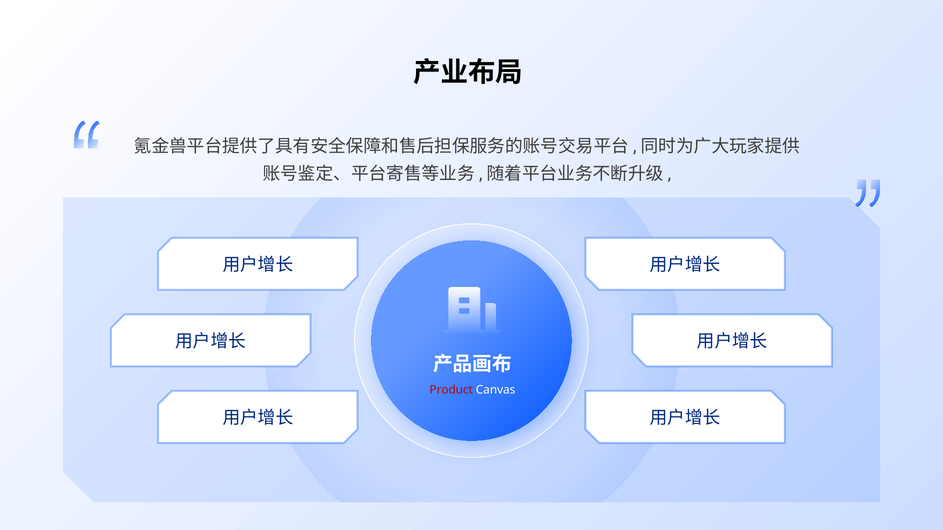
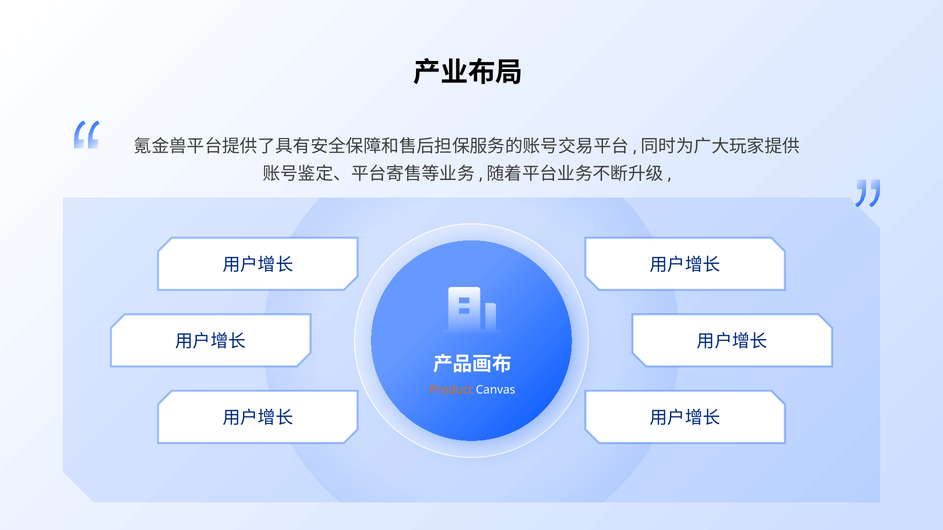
Product colour: red -> orange
